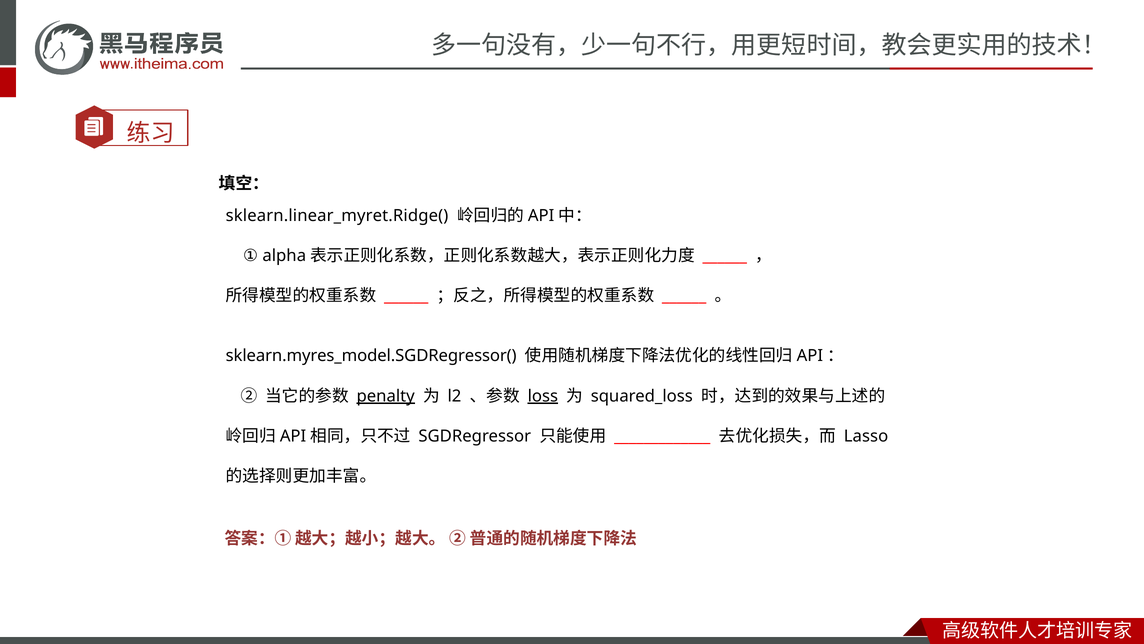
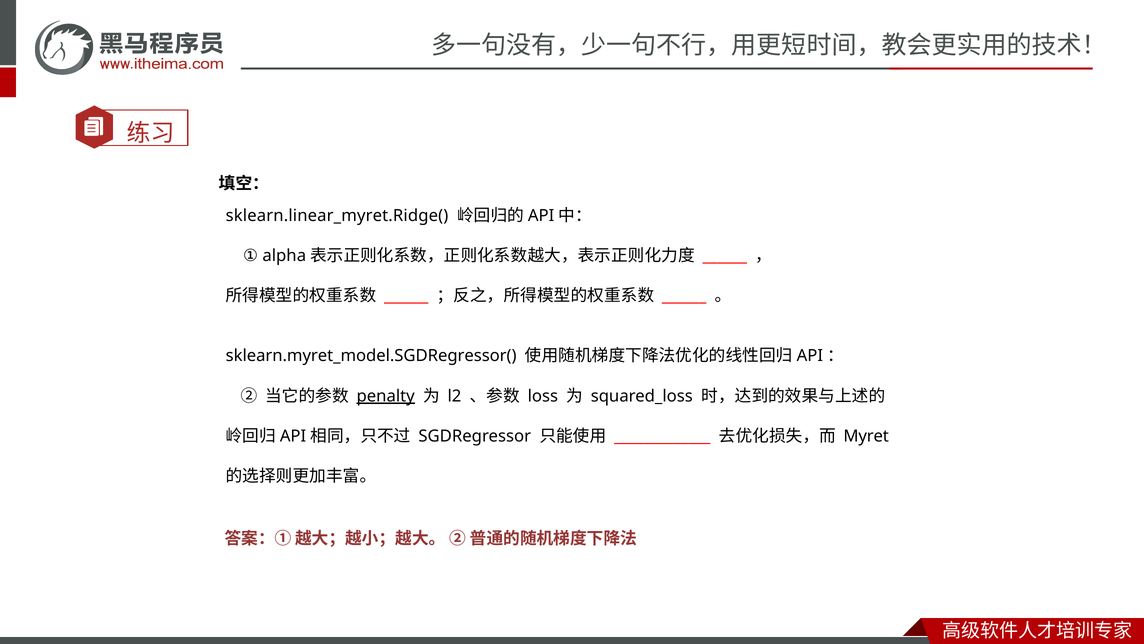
sklearn.myres_model.SGDRegressor(: sklearn.myres_model.SGDRegressor( -> sklearn.myret_model.SGDRegressor(
loss underline: present -> none
Lasso: Lasso -> Myret
